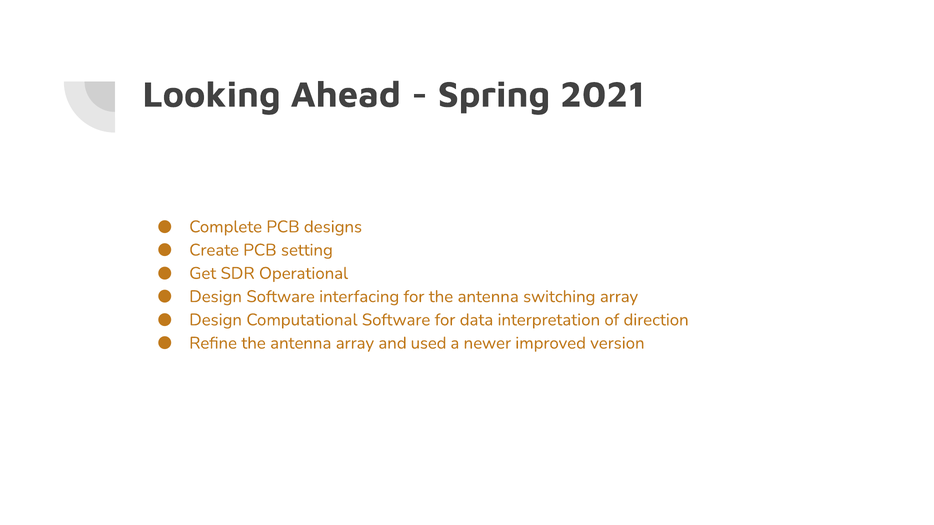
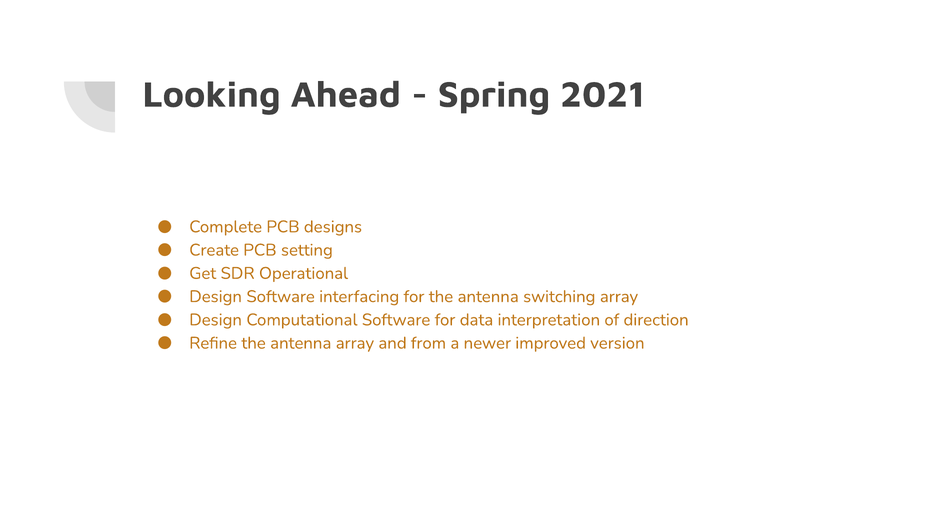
used: used -> from
